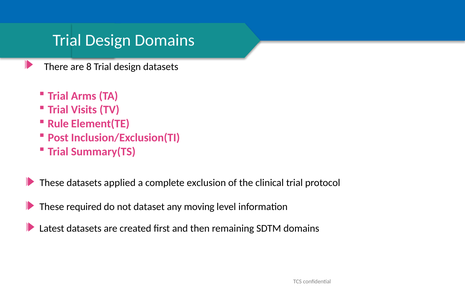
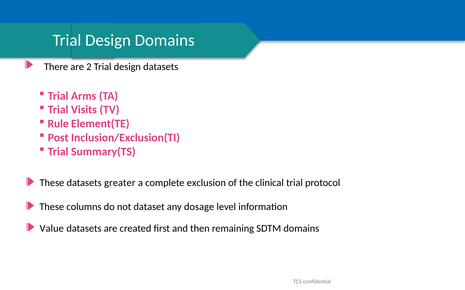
8: 8 -> 2
applied: applied -> greater
required: required -> columns
moving: moving -> dosage
Latest: Latest -> Value
